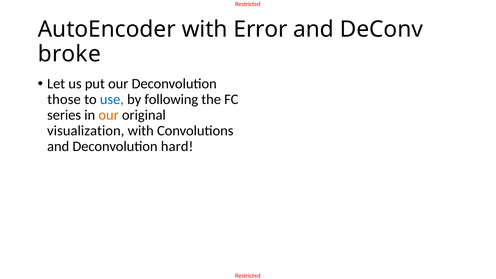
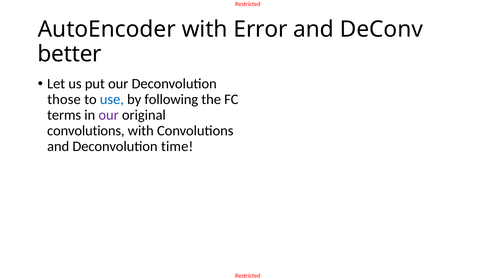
broke: broke -> better
series: series -> terms
our at (109, 115) colour: orange -> purple
visualization at (86, 131): visualization -> convolutions
hard: hard -> time
